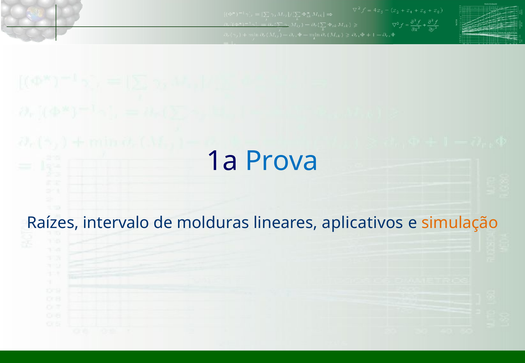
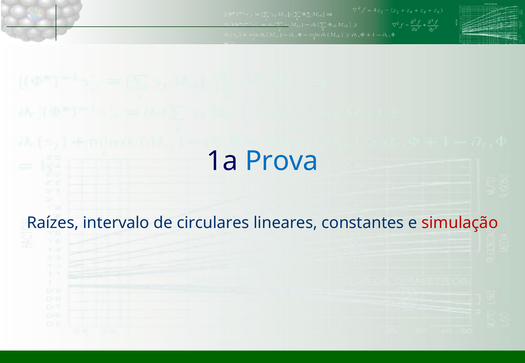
molduras: molduras -> circulares
aplicativos: aplicativos -> constantes
simulação colour: orange -> red
